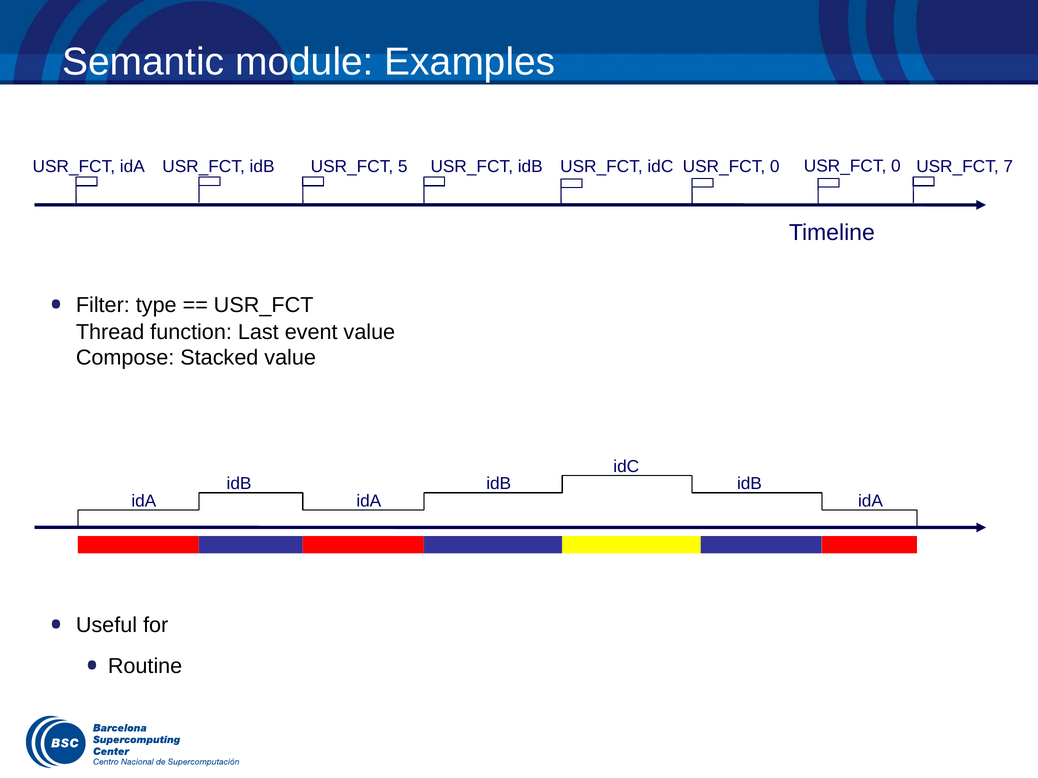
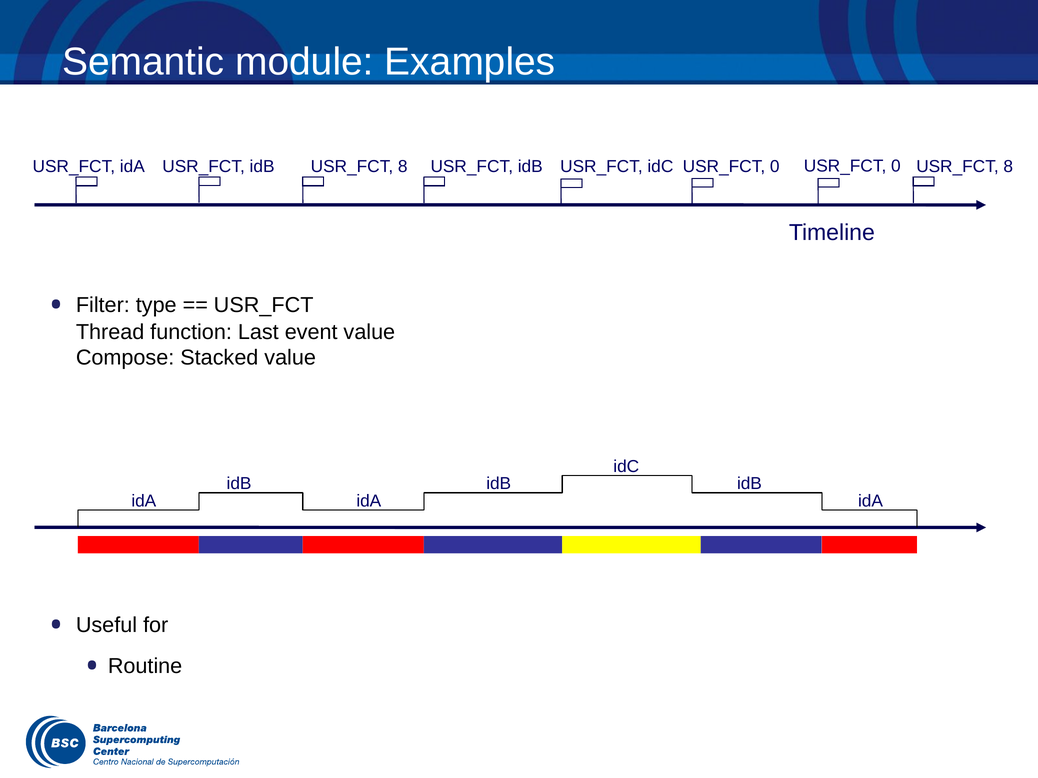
idB USR_FCT 5: 5 -> 8
idC USR_FCT 7: 7 -> 8
